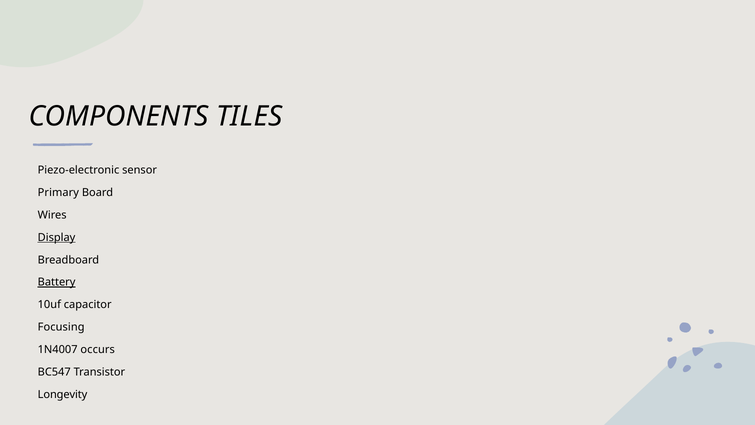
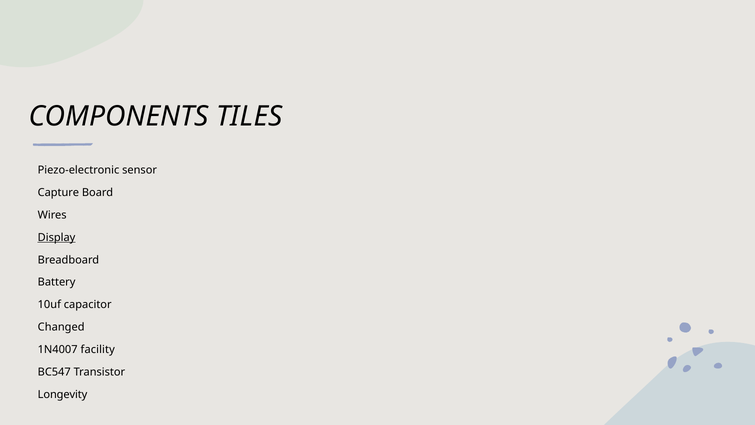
Primary: Primary -> Capture
Battery underline: present -> none
Focusing: Focusing -> Changed
occurs: occurs -> facility
